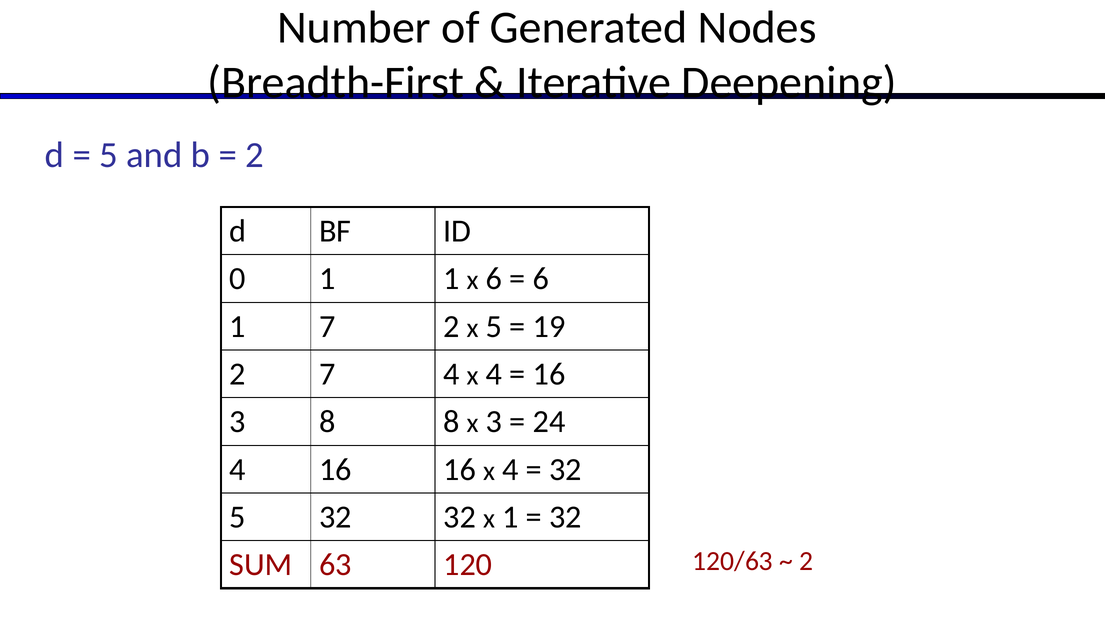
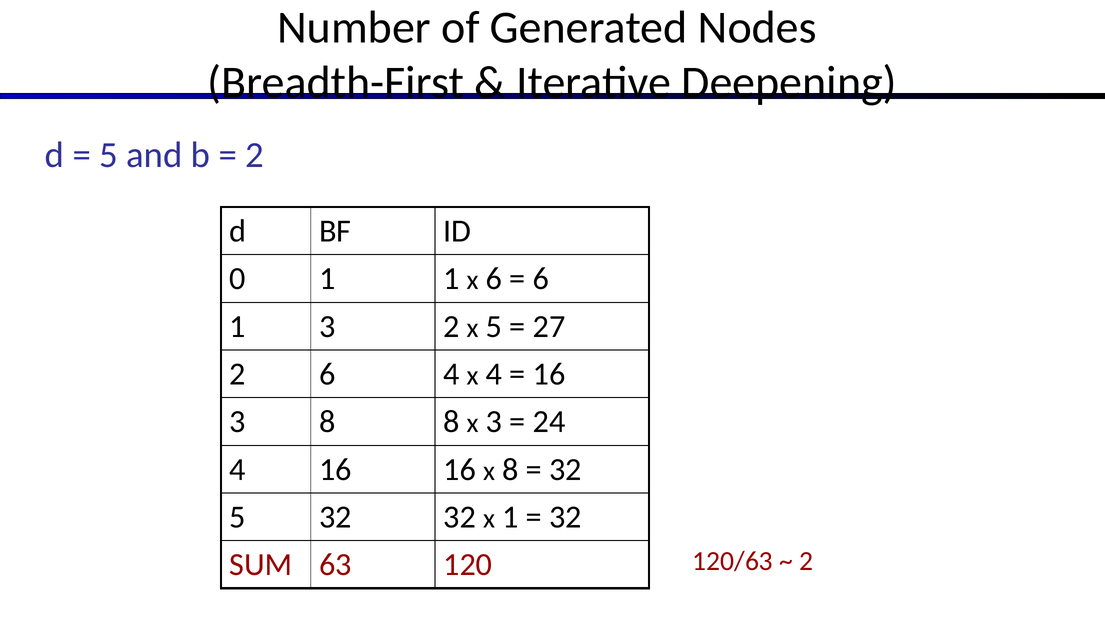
1 7: 7 -> 3
19: 19 -> 27
2 7: 7 -> 6
16 x 4: 4 -> 8
